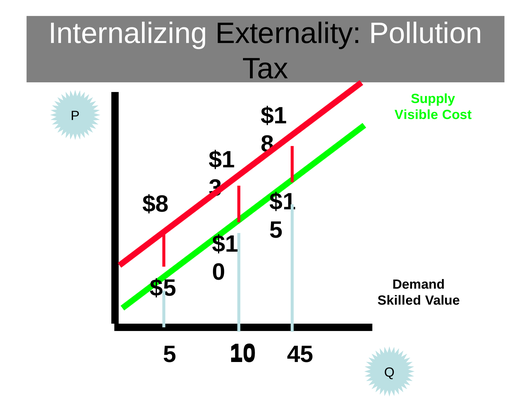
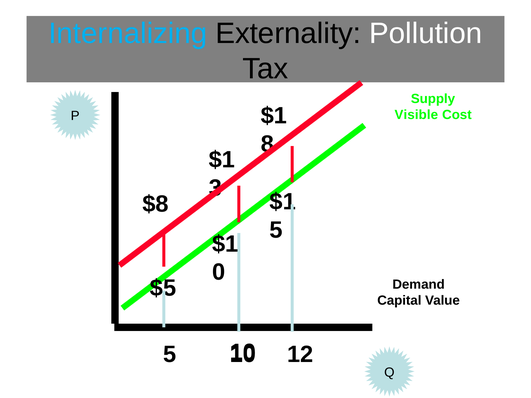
Internalizing colour: white -> light blue
Skilled: Skilled -> Capital
45: 45 -> 12
